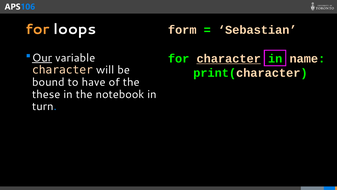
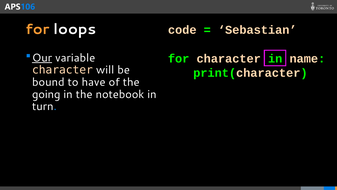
form: form -> code
character at (229, 58) underline: present -> none
these: these -> going
